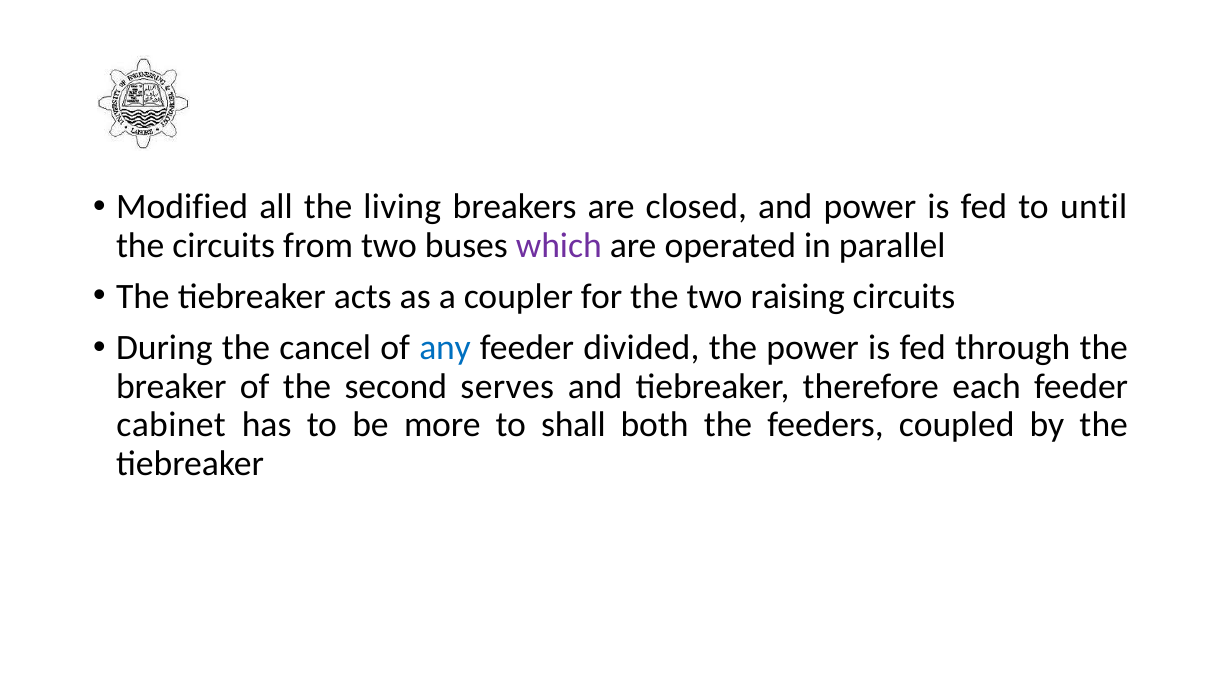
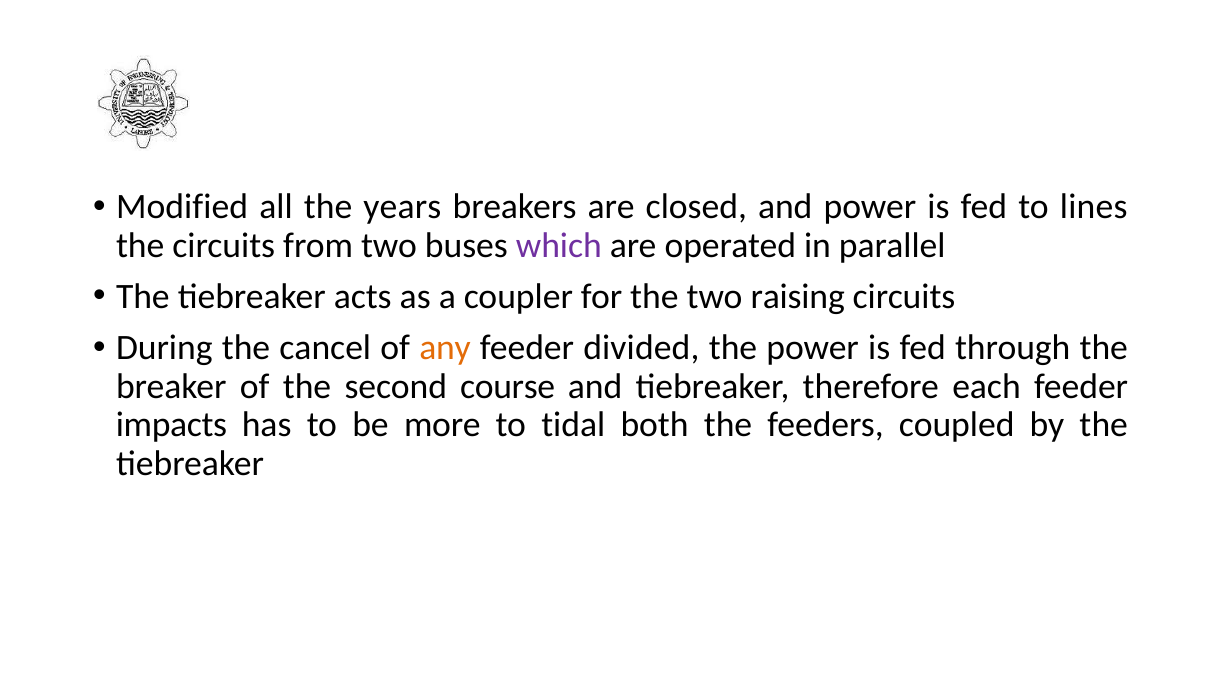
living: living -> years
until: until -> lines
any colour: blue -> orange
serves: serves -> course
cabinet: cabinet -> impacts
shall: shall -> tidal
